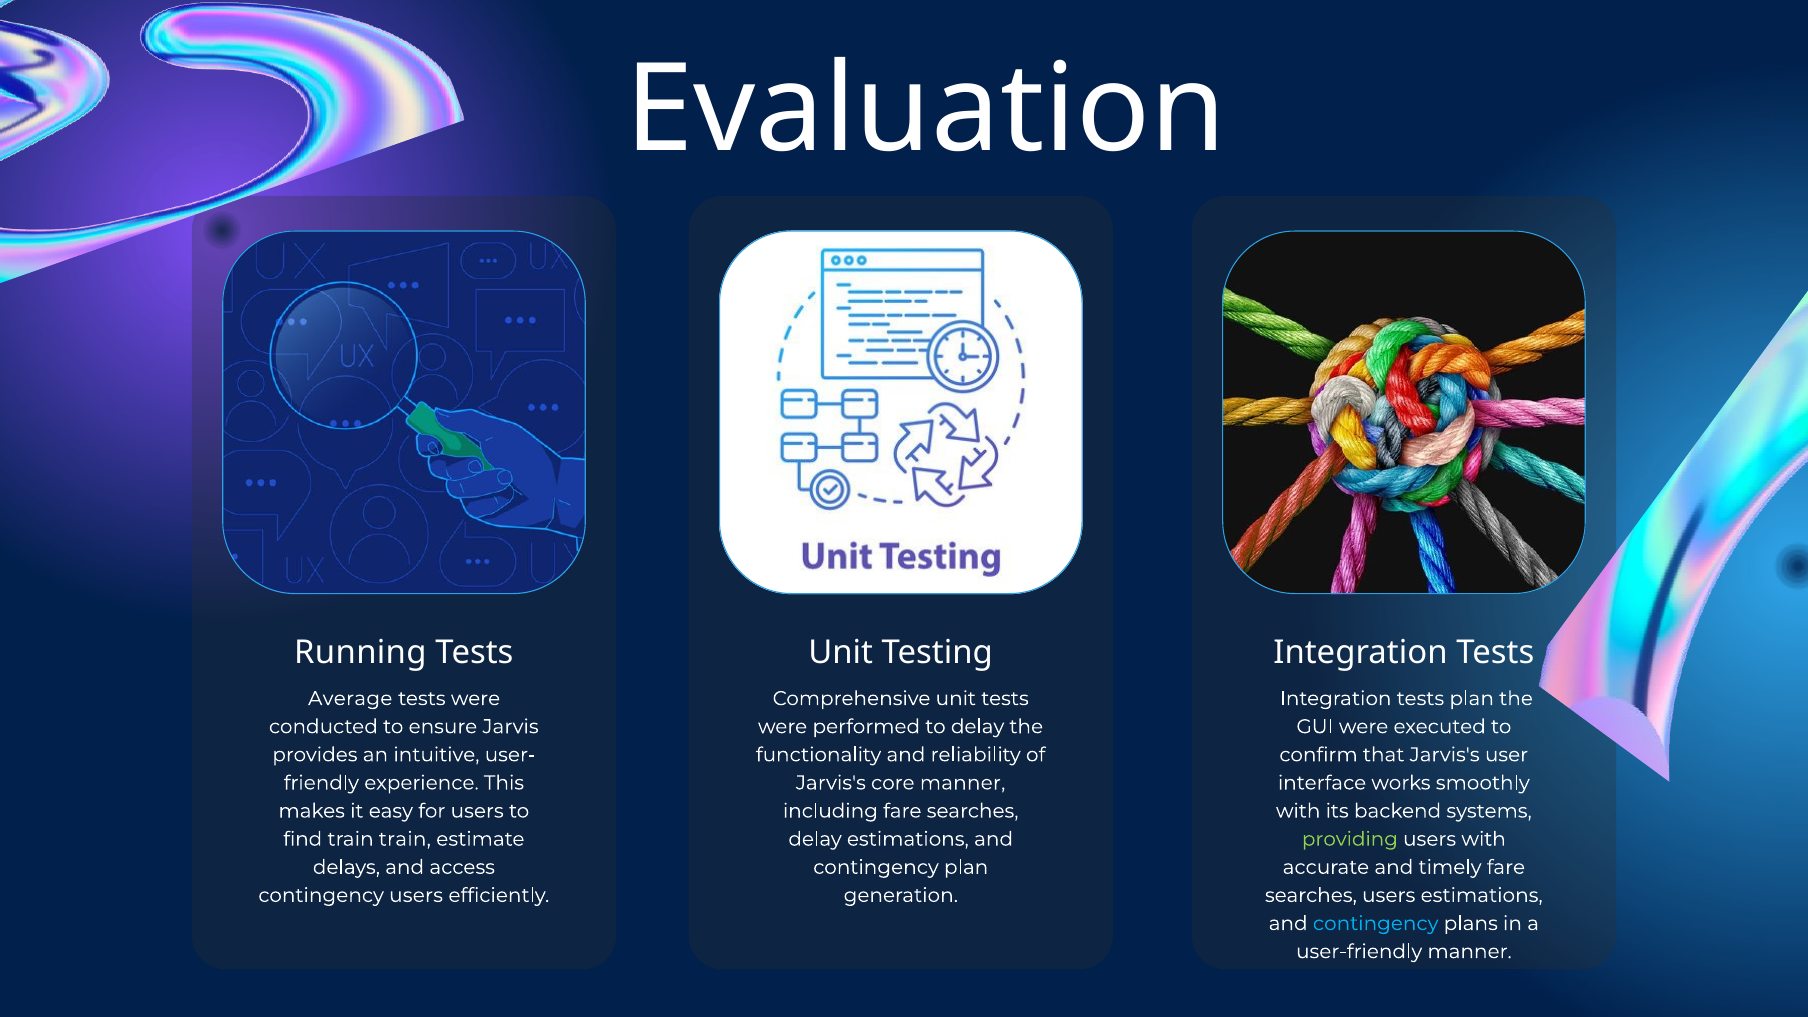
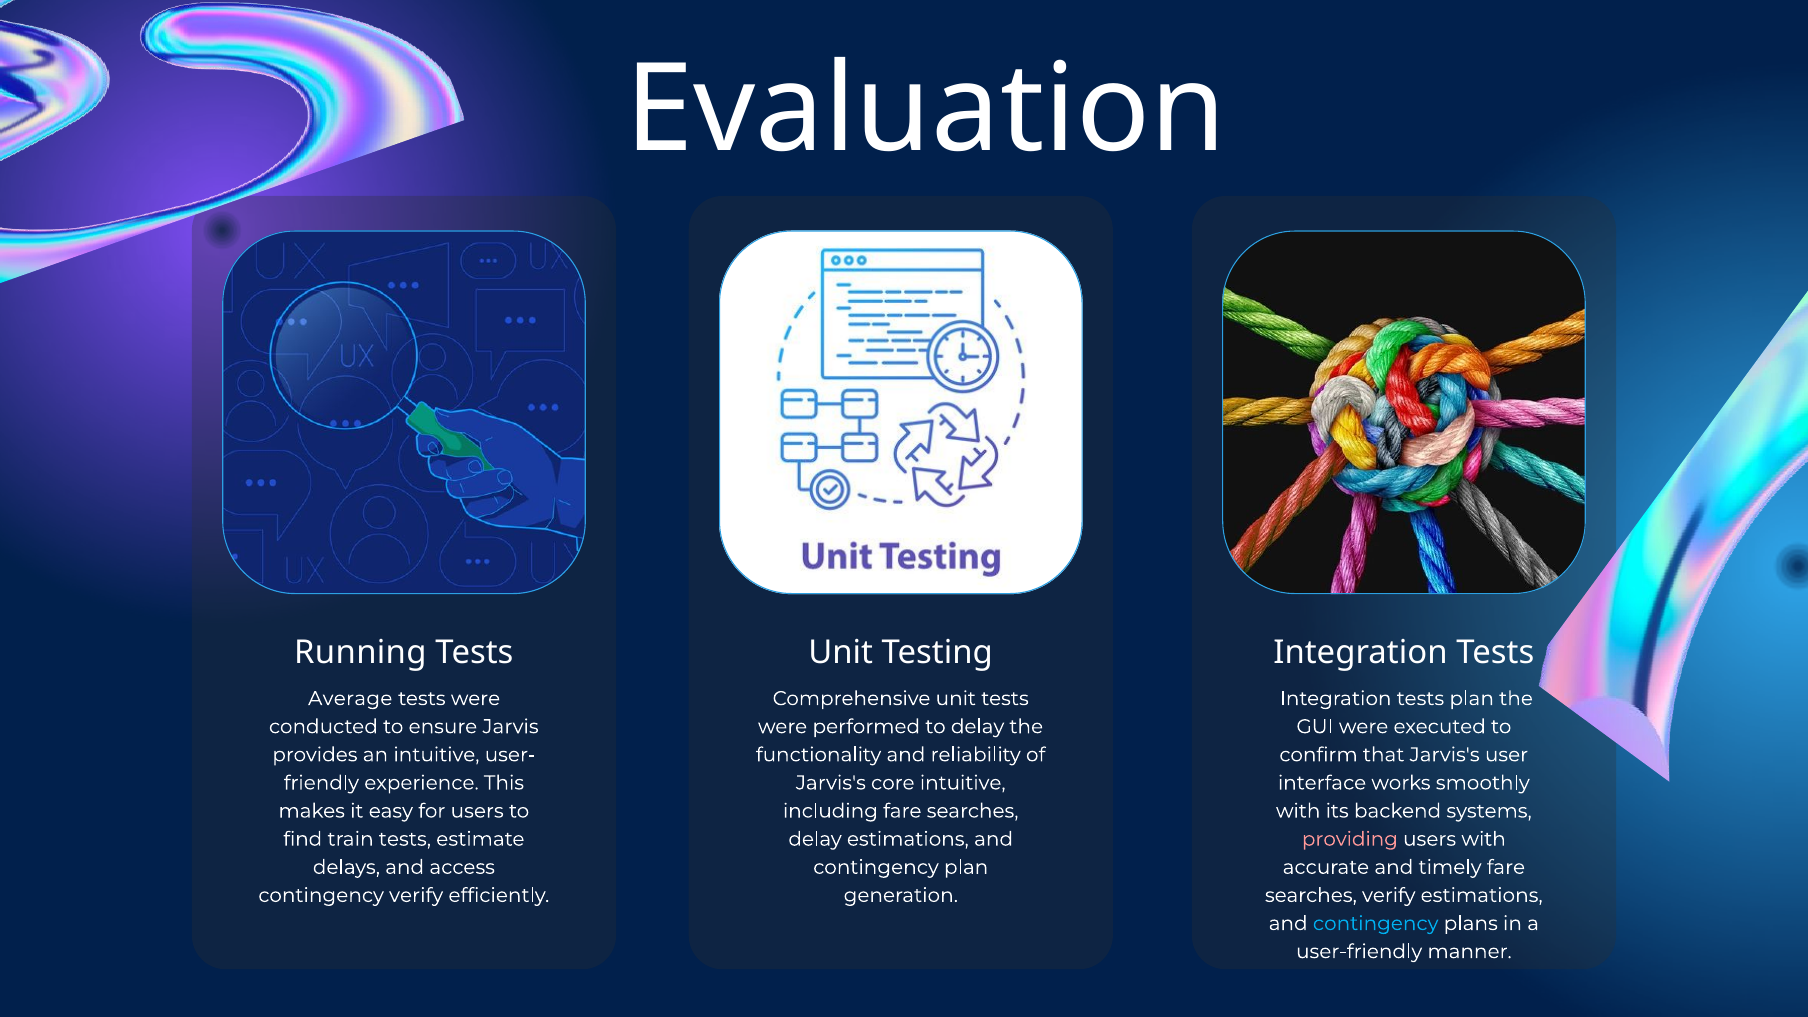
core manner: manner -> intuitive
train train: train -> tests
providing colour: light green -> pink
contingency users: users -> verify
searches users: users -> verify
